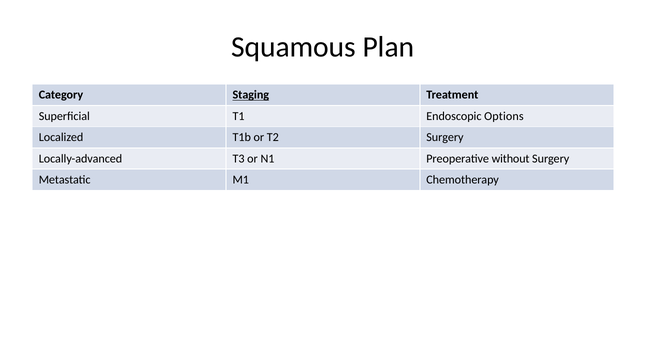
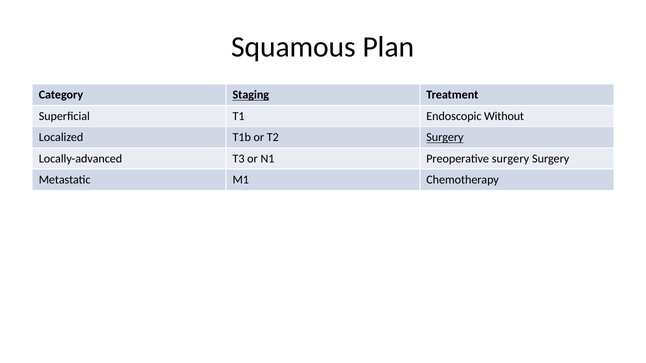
Options: Options -> Without
Surgery at (445, 138) underline: none -> present
Preoperative without: without -> surgery
